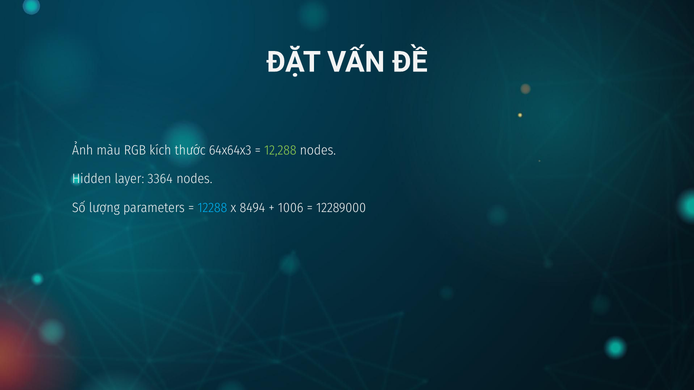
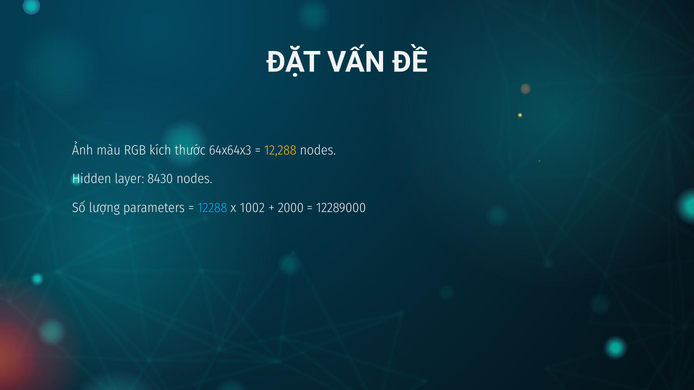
12,288 colour: light green -> yellow
3364: 3364 -> 8430
8494: 8494 -> 1002
1006: 1006 -> 2000
